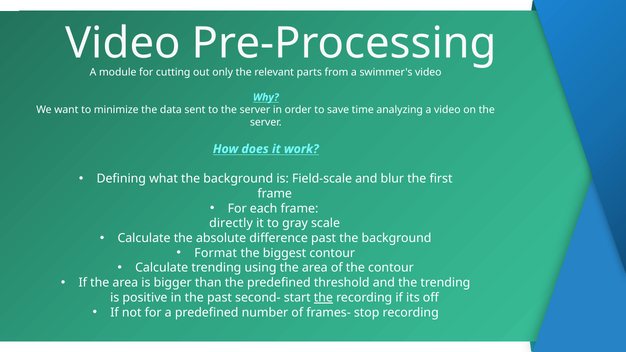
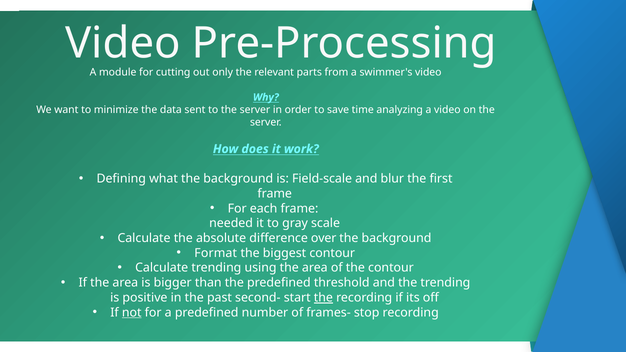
directly: directly -> needed
difference past: past -> over
not underline: none -> present
